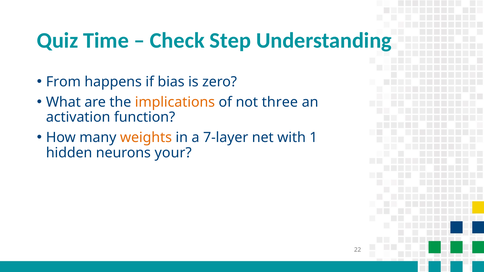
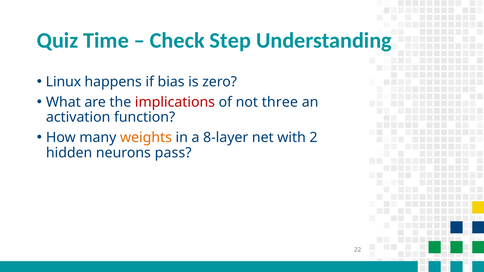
From: From -> Linux
implications colour: orange -> red
7-layer: 7-layer -> 8-layer
1: 1 -> 2
your: your -> pass
